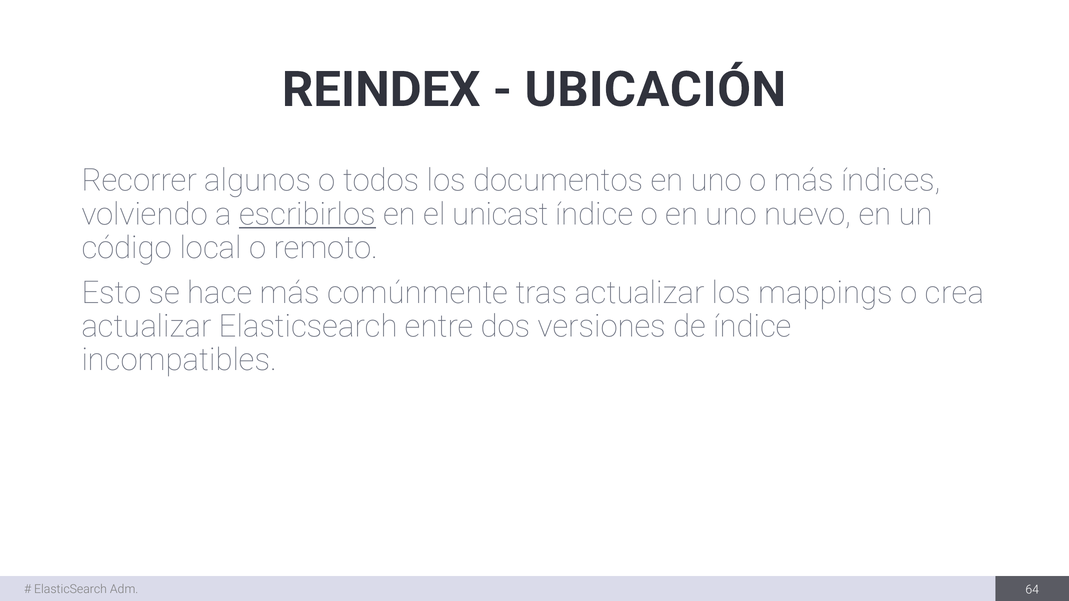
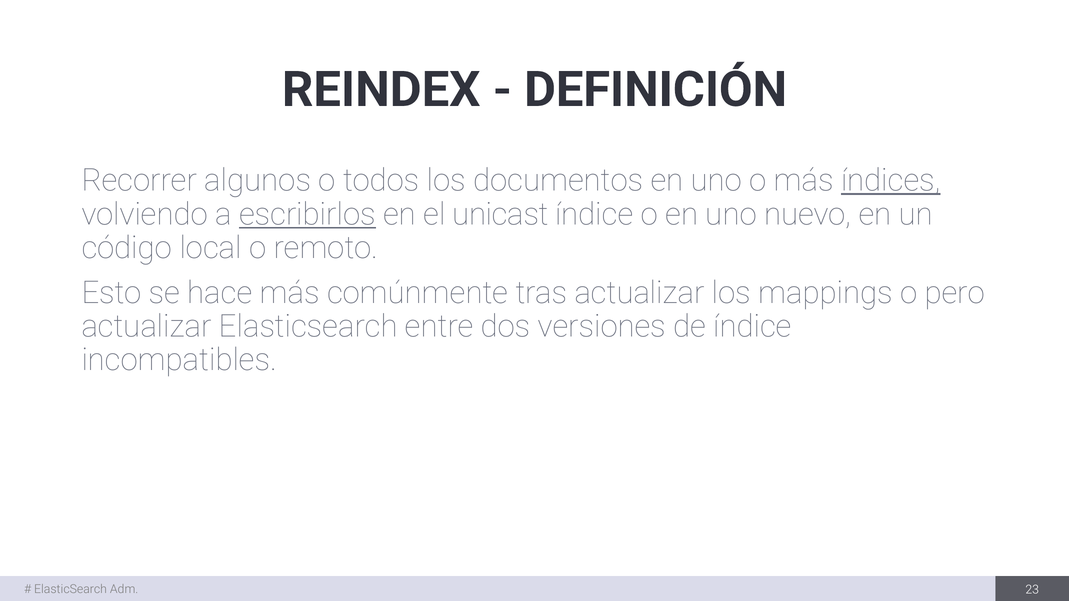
UBICACIÓN: UBICACIÓN -> DEFINICIÓN
índices underline: none -> present
crea: crea -> pero
64: 64 -> 23
